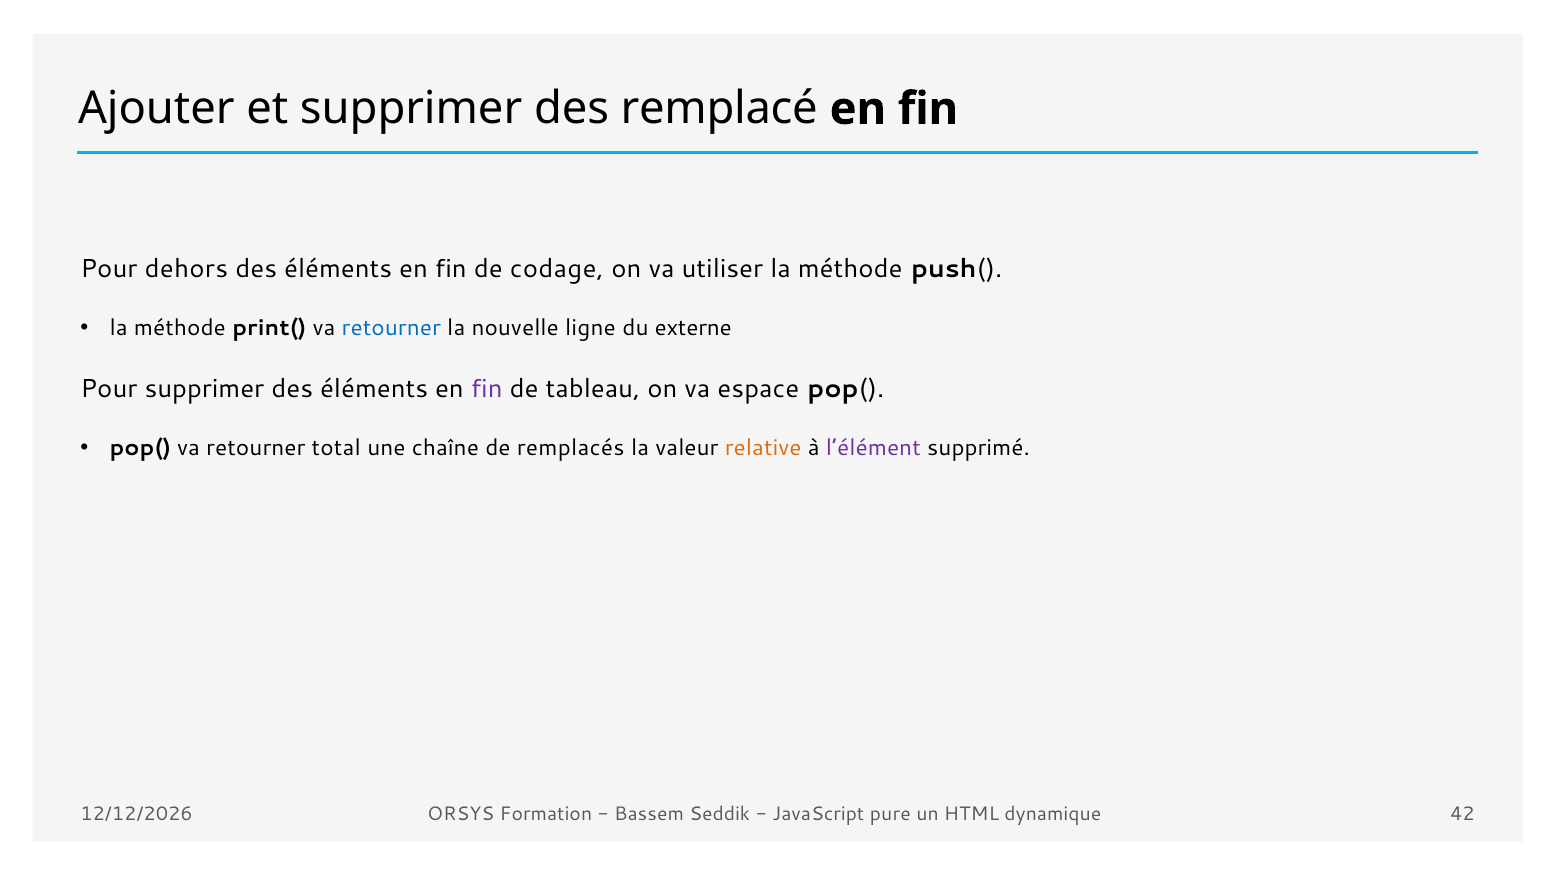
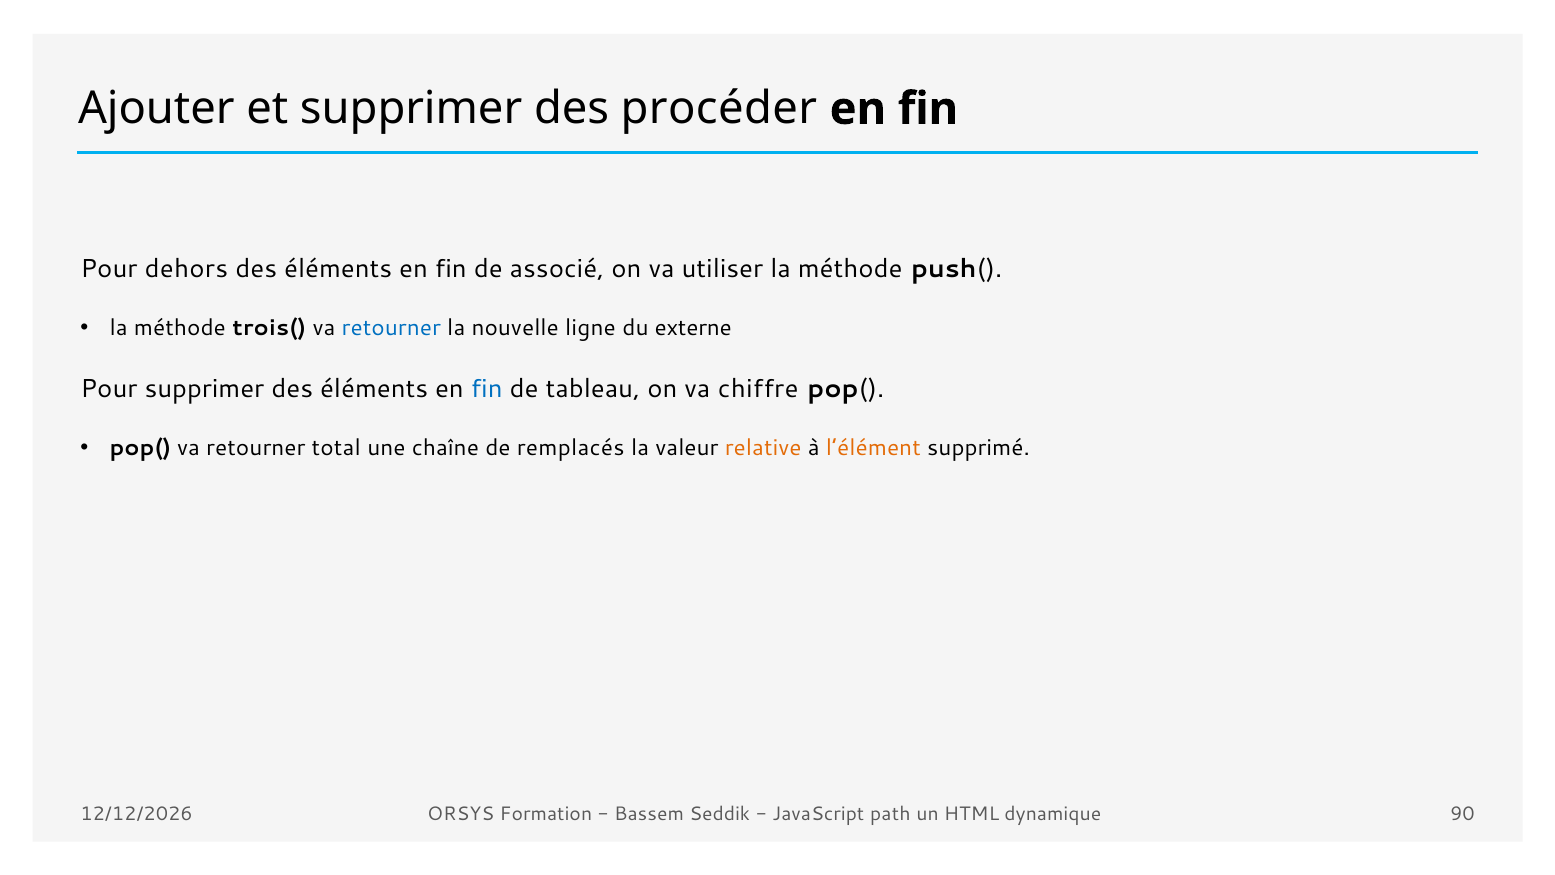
remplacé: remplacé -> procéder
codage: codage -> associé
print(: print( -> trois(
fin at (487, 389) colour: purple -> blue
espace: espace -> chiffre
l’élément colour: purple -> orange
pure: pure -> path
42: 42 -> 90
